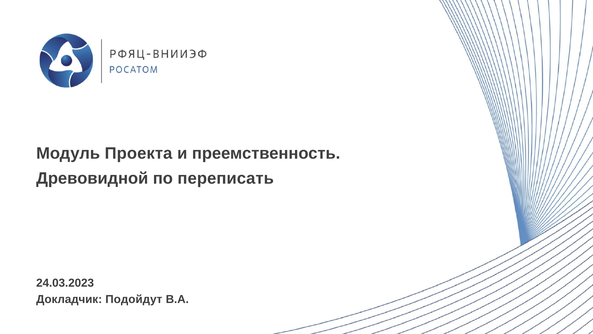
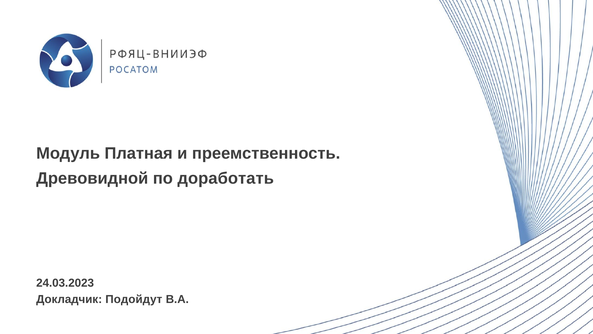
Проекта: Проекта -> Платная
переписать: переписать -> доработать
